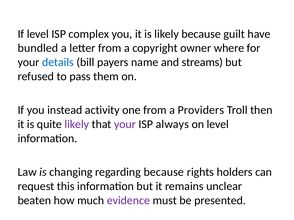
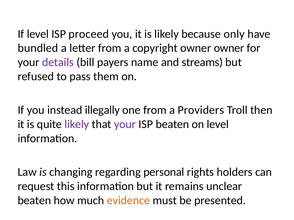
complex: complex -> proceed
guilt: guilt -> only
owner where: where -> owner
details colour: blue -> purple
activity: activity -> illegally
ISP always: always -> beaten
regarding because: because -> personal
evidence colour: purple -> orange
